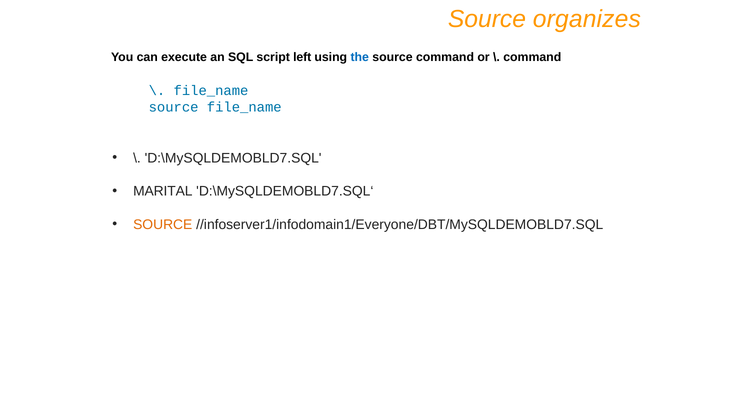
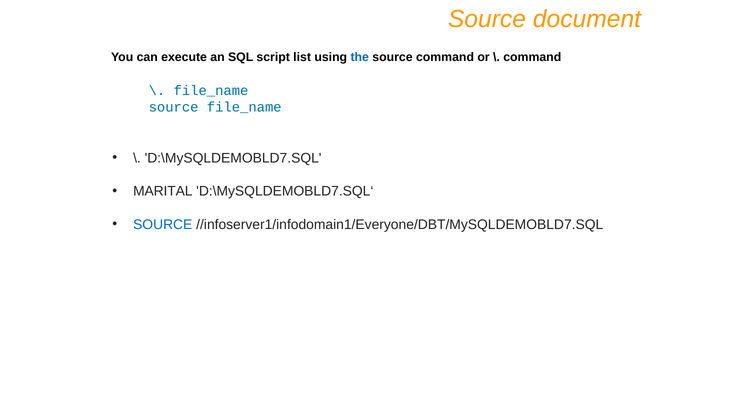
organizes: organizes -> document
left: left -> list
SOURCE at (163, 224) colour: orange -> blue
